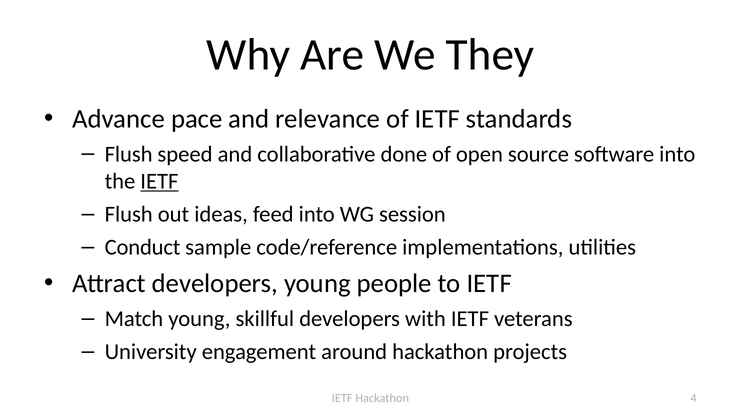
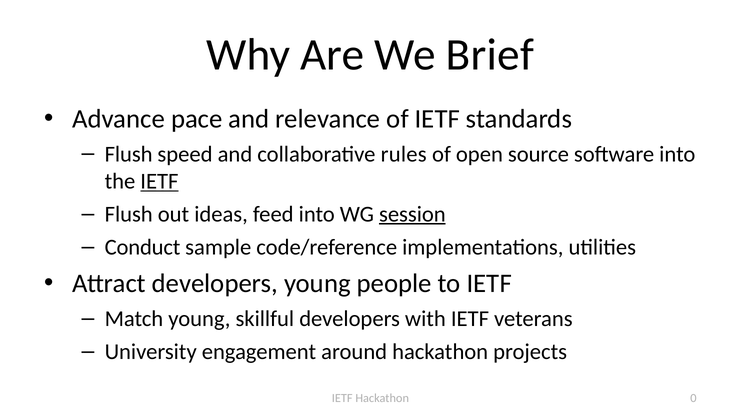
They: They -> Brief
done: done -> rules
session underline: none -> present
4: 4 -> 0
